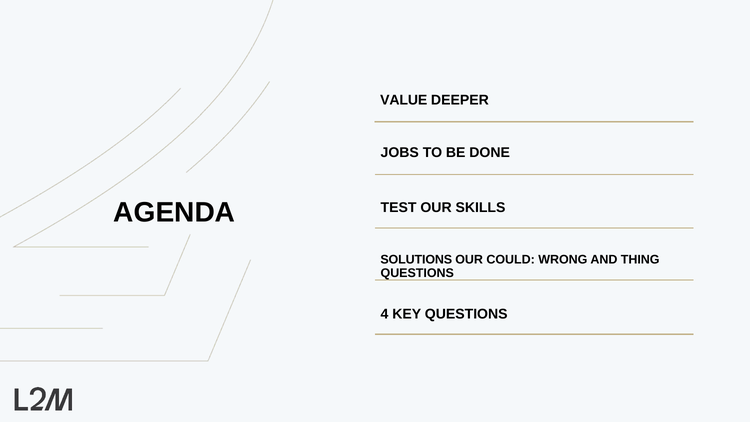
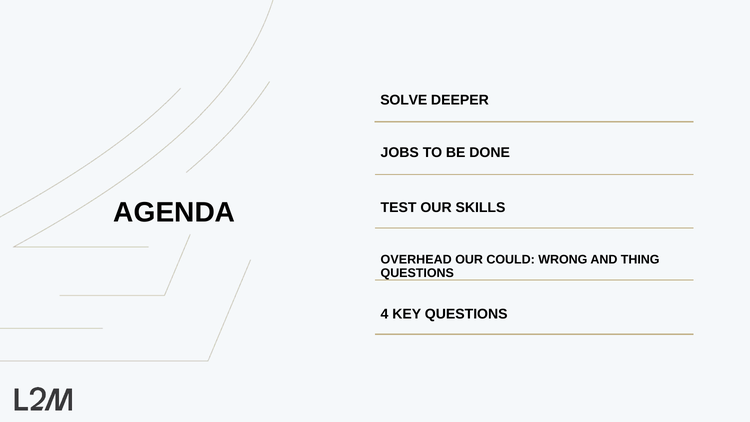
VALUE: VALUE -> SOLVE
SOLUTIONS: SOLUTIONS -> OVERHEAD
